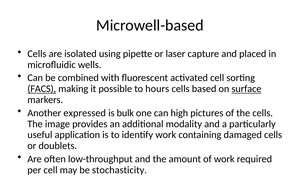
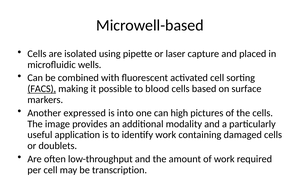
hours: hours -> blood
surface underline: present -> none
bulk: bulk -> into
stochasticity: stochasticity -> transcription
